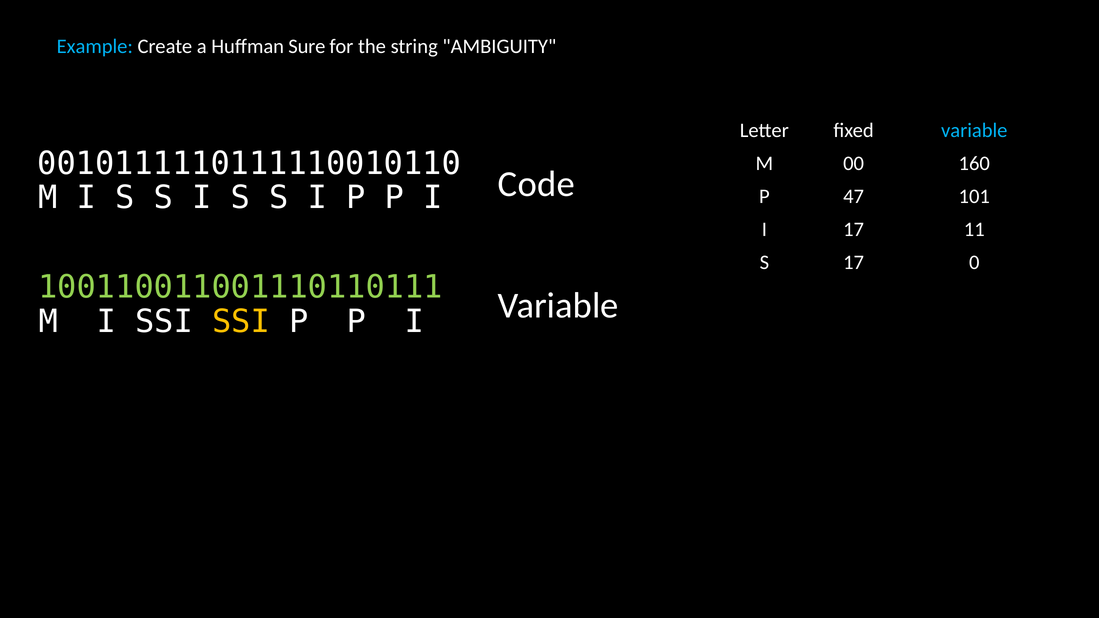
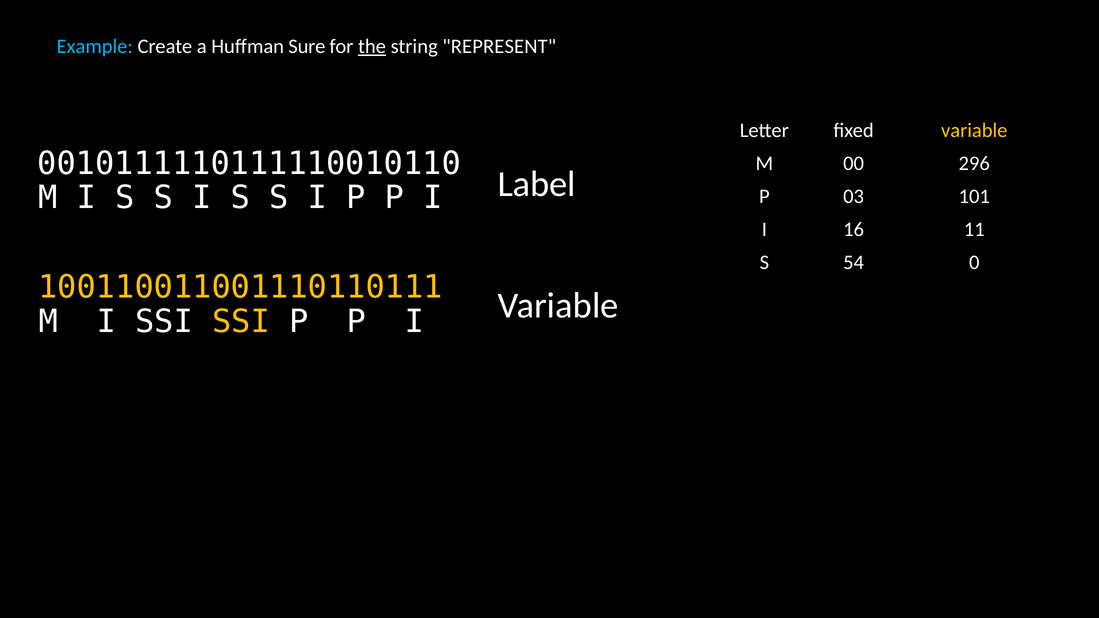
the underline: none -> present
AMBIGUITY: AMBIGUITY -> REPRESENT
variable at (974, 130) colour: light blue -> yellow
160: 160 -> 296
Code: Code -> Label
47: 47 -> 03
I 17: 17 -> 16
S 17: 17 -> 54
100110011001110110111 colour: light green -> yellow
